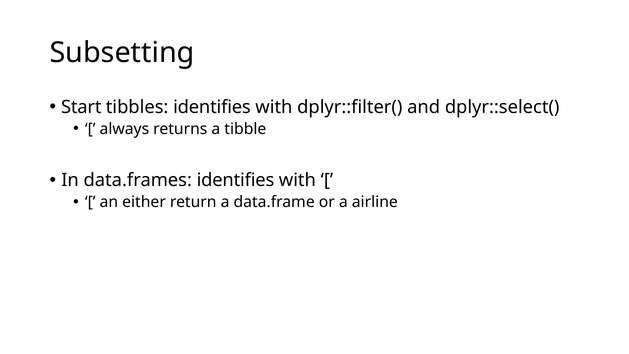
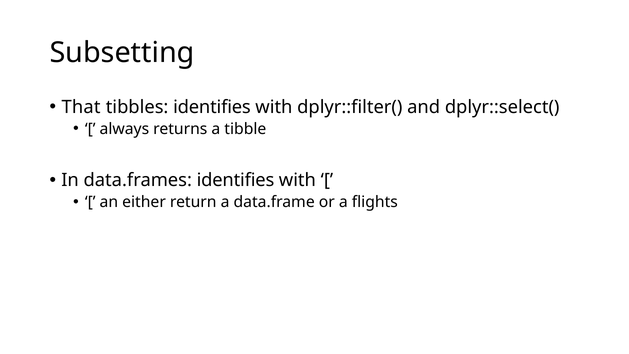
Start: Start -> That
airline: airline -> flights
